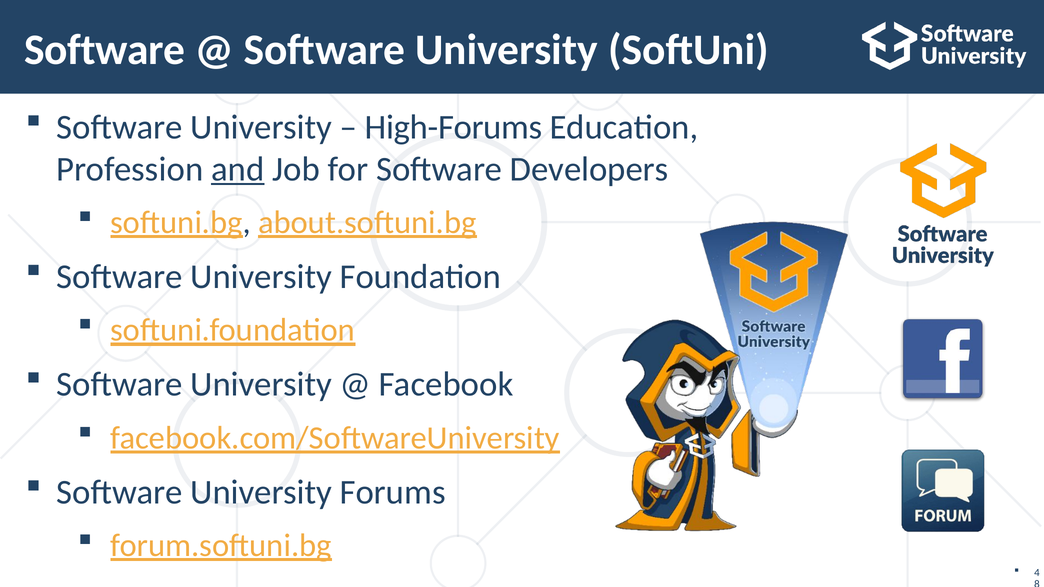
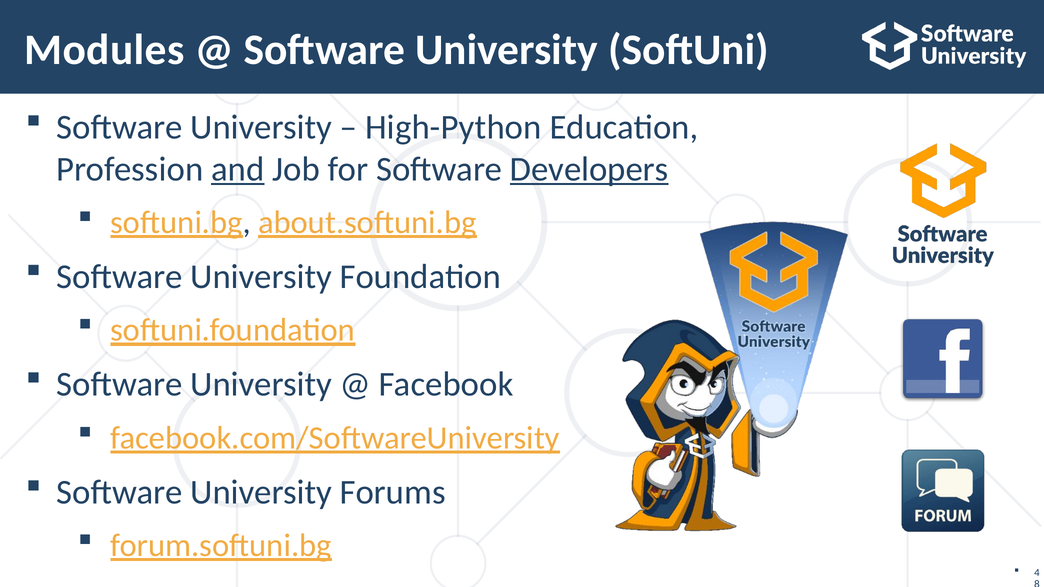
Software at (105, 50): Software -> Modules
High-Forums: High-Forums -> High-Python
Developers underline: none -> present
